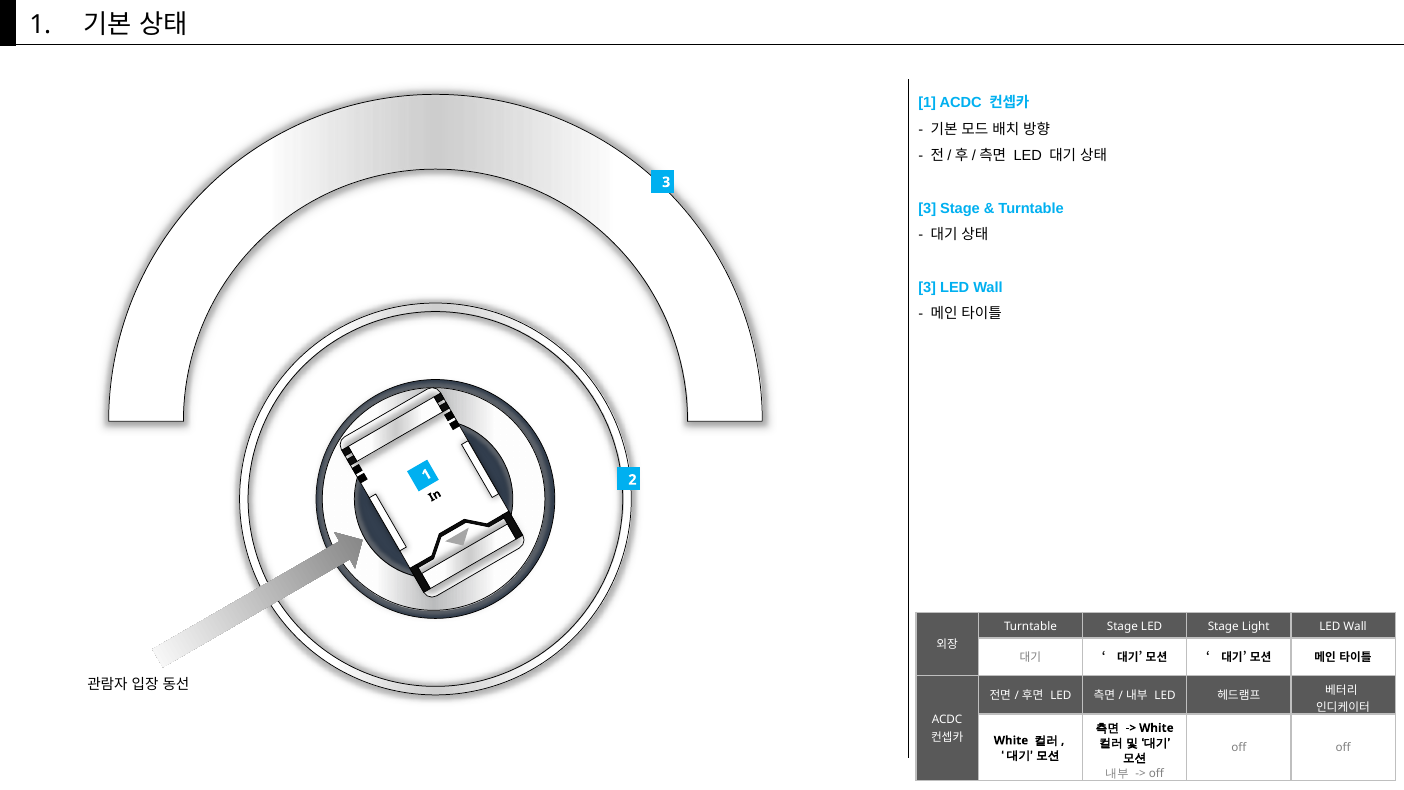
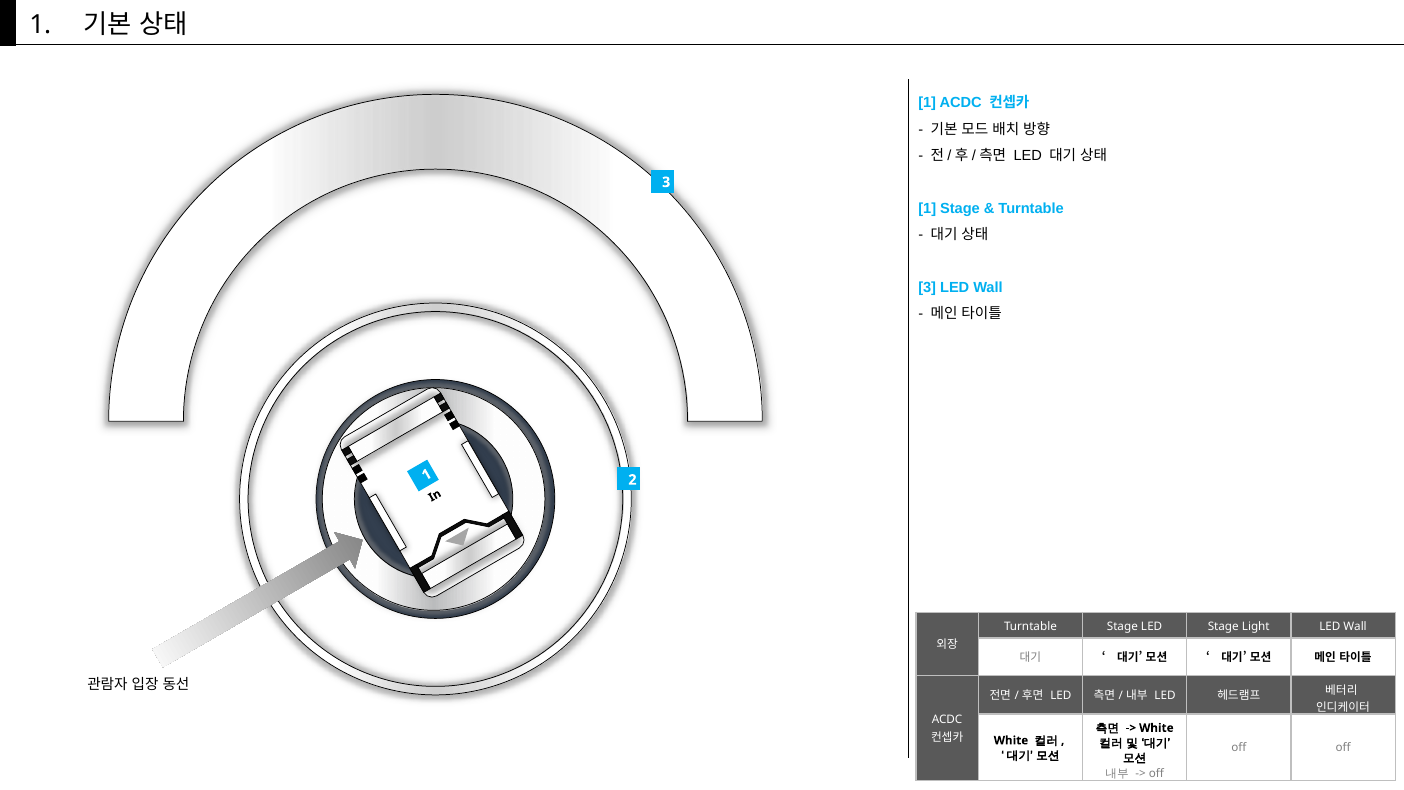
3 at (927, 209): 3 -> 1
